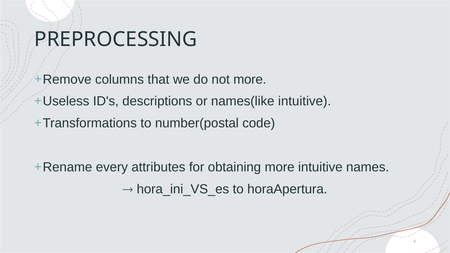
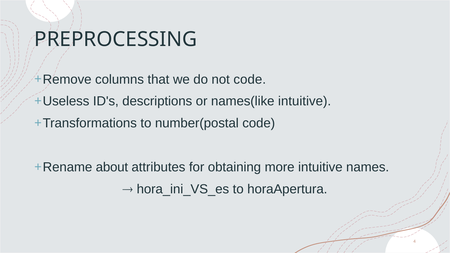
not more: more -> code
every: every -> about
